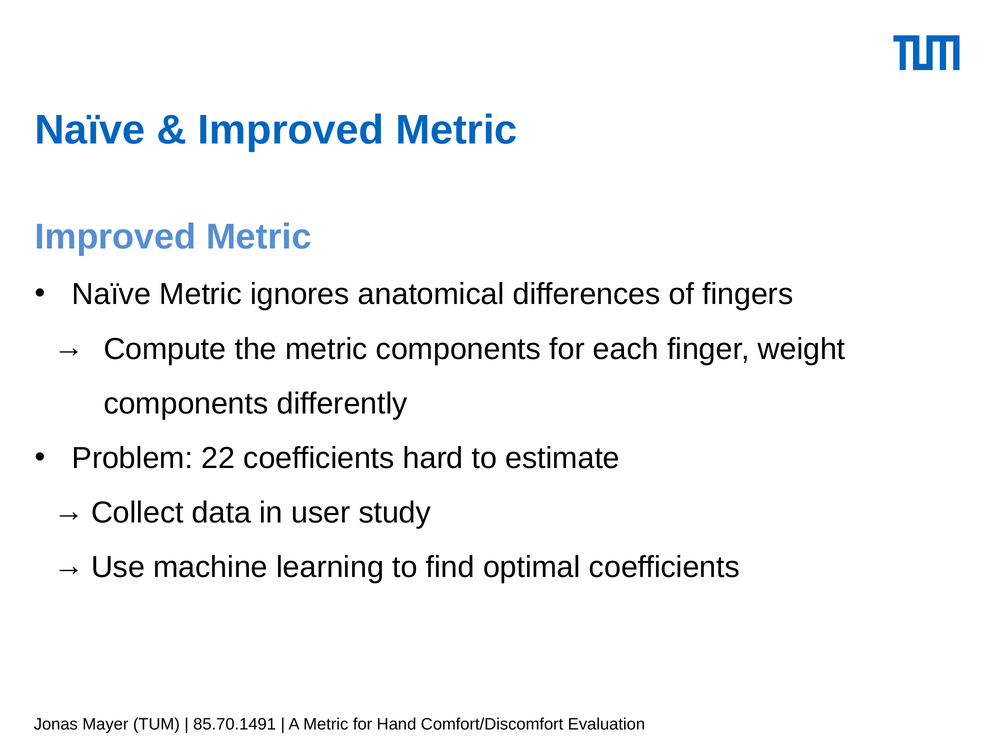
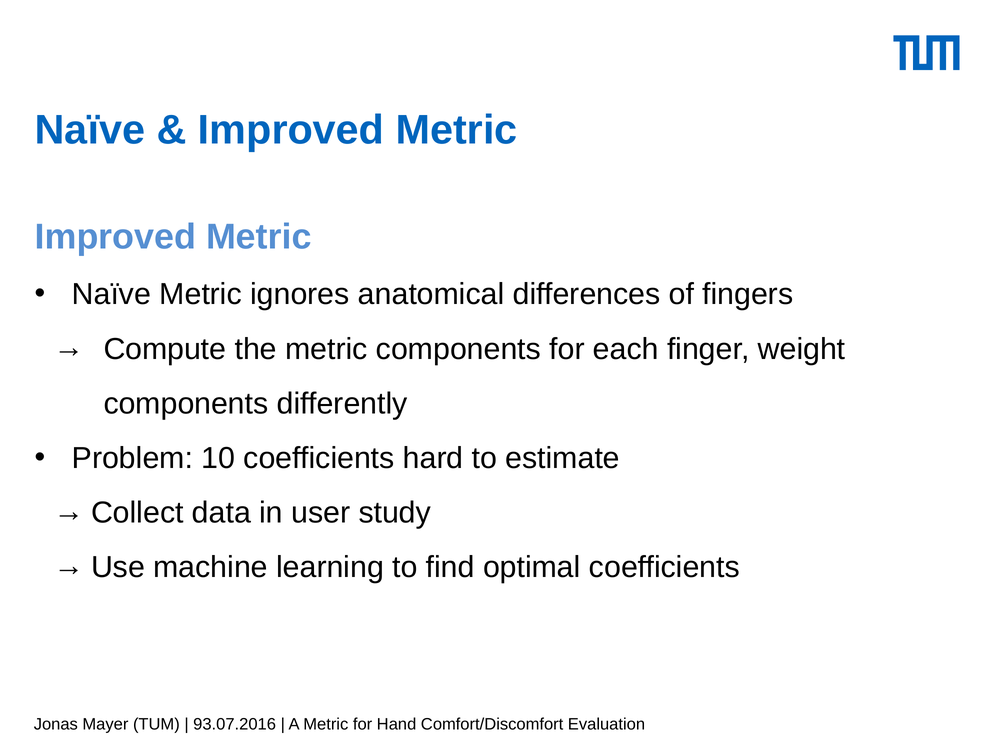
22: 22 -> 10
85.70.1491: 85.70.1491 -> 93.07.2016
